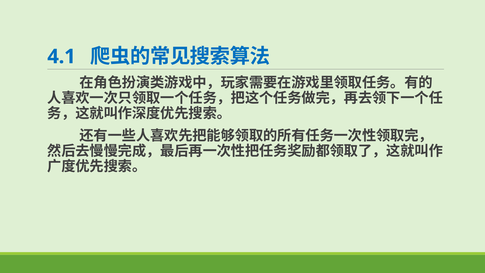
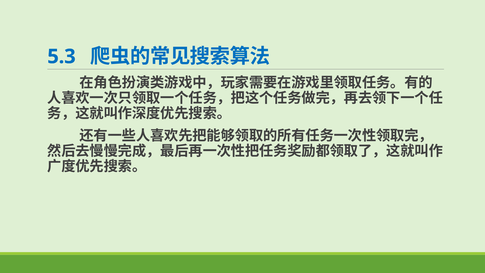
4.1: 4.1 -> 5.3
